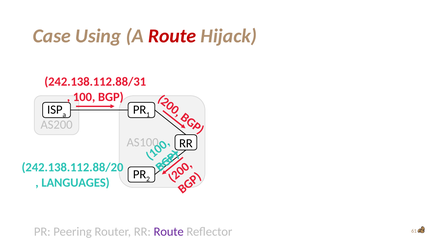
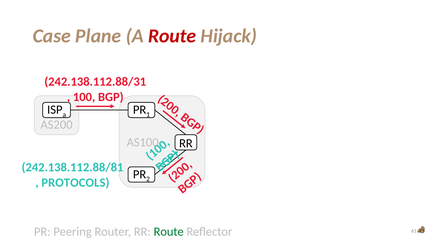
Using: Using -> Plane
242.138.112.88/20: 242.138.112.88/20 -> 242.138.112.88/81
LANGUAGES: LANGUAGES -> PROTOCOLS
Route at (169, 232) colour: purple -> green
